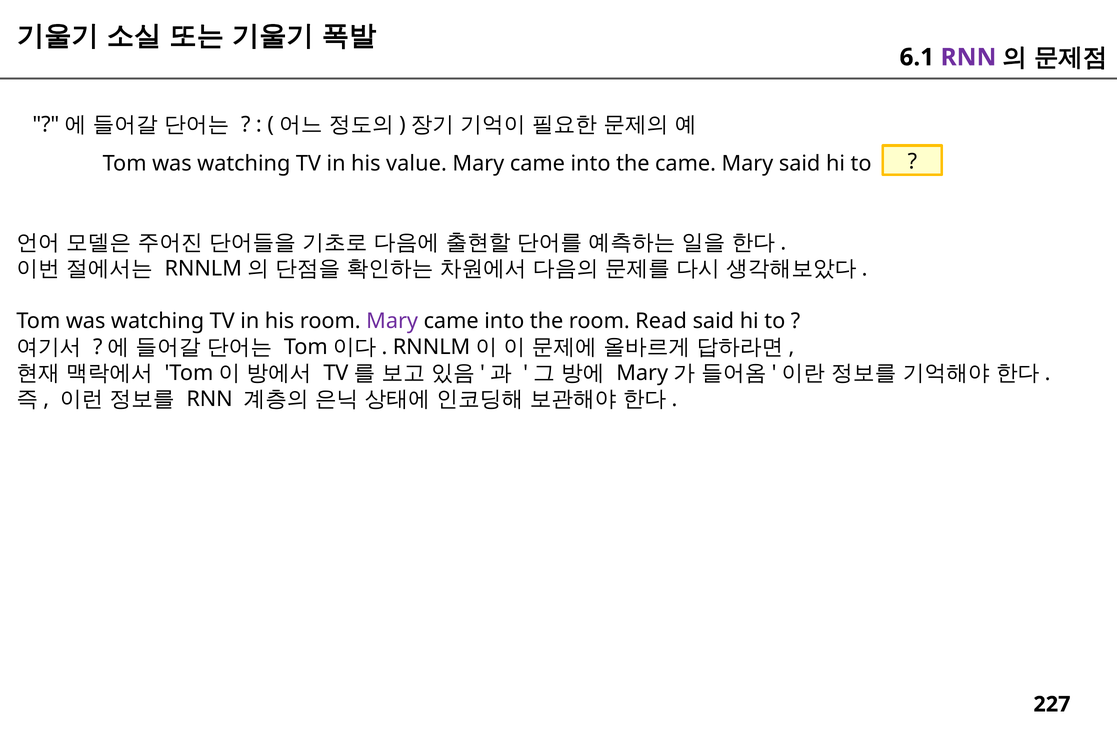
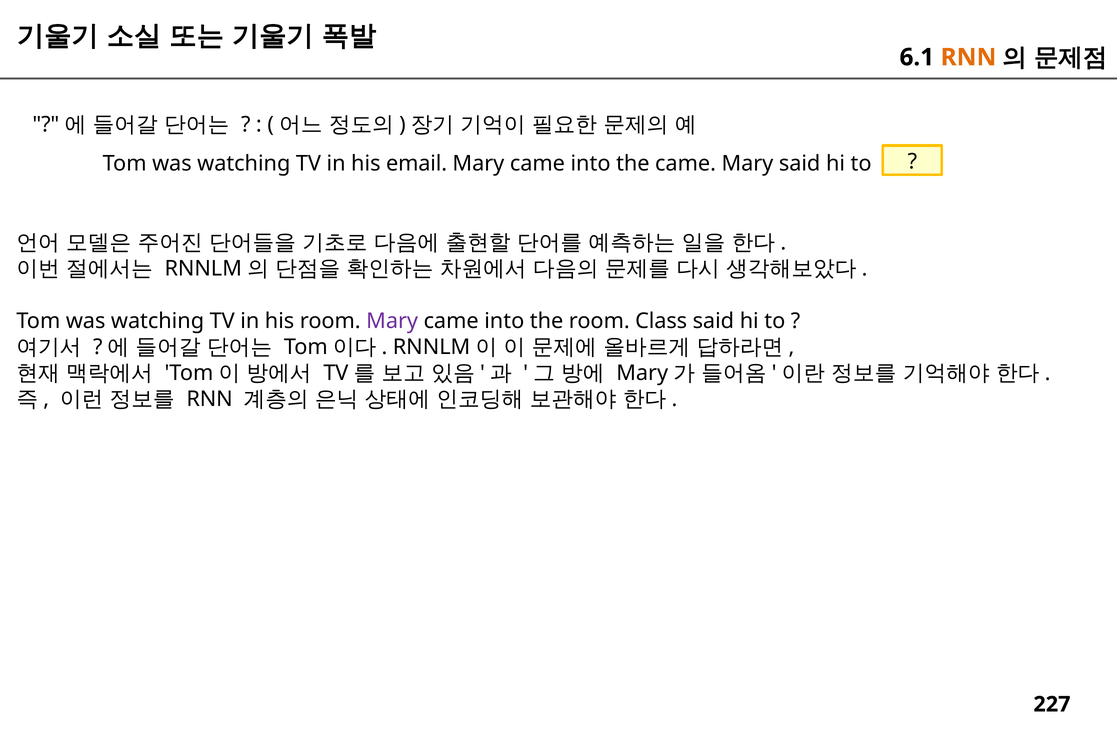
RNN at (969, 57) colour: purple -> orange
value: value -> email
Read: Read -> Class
